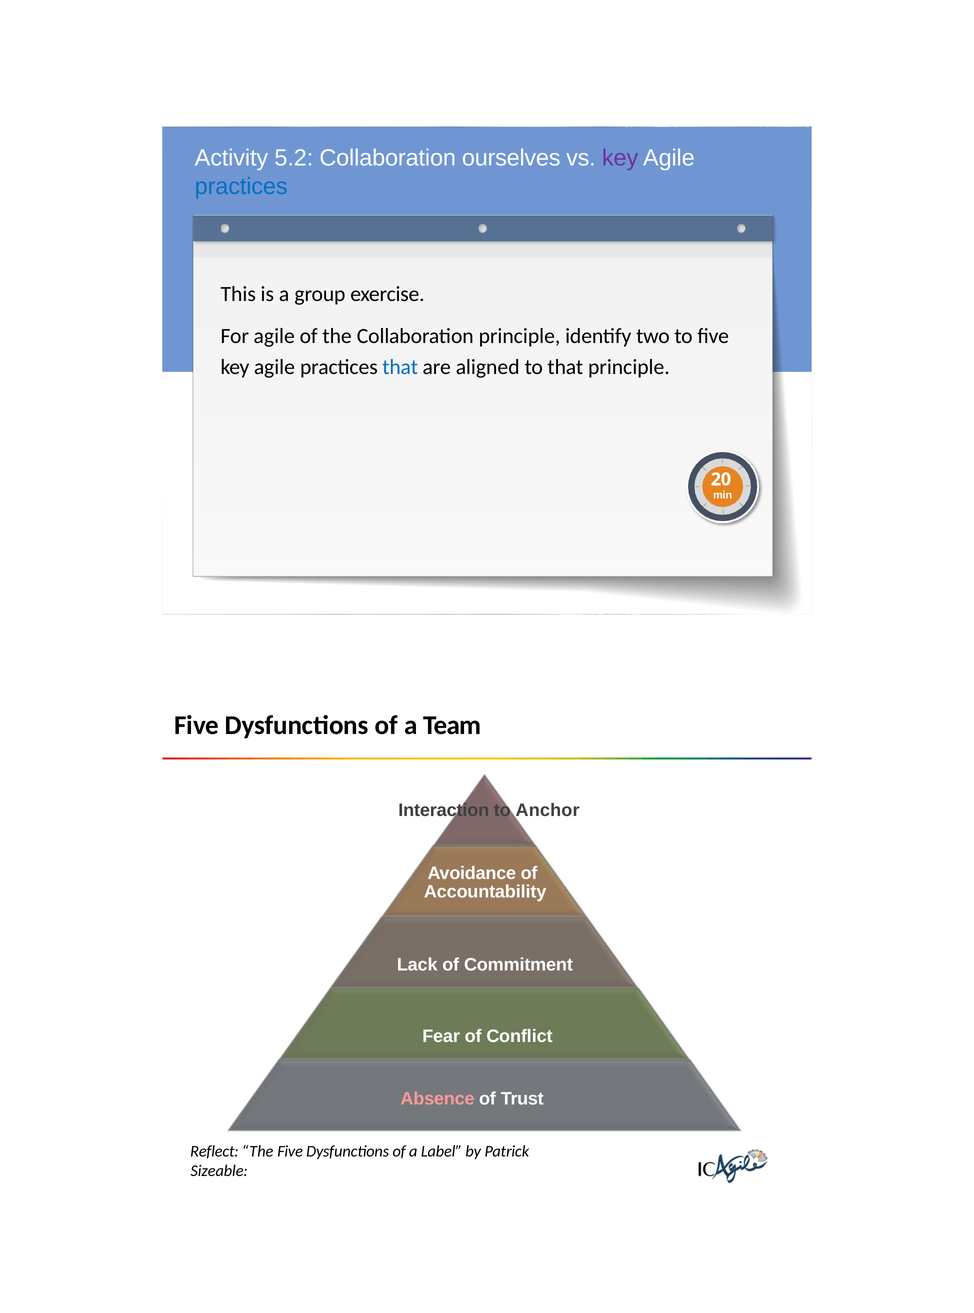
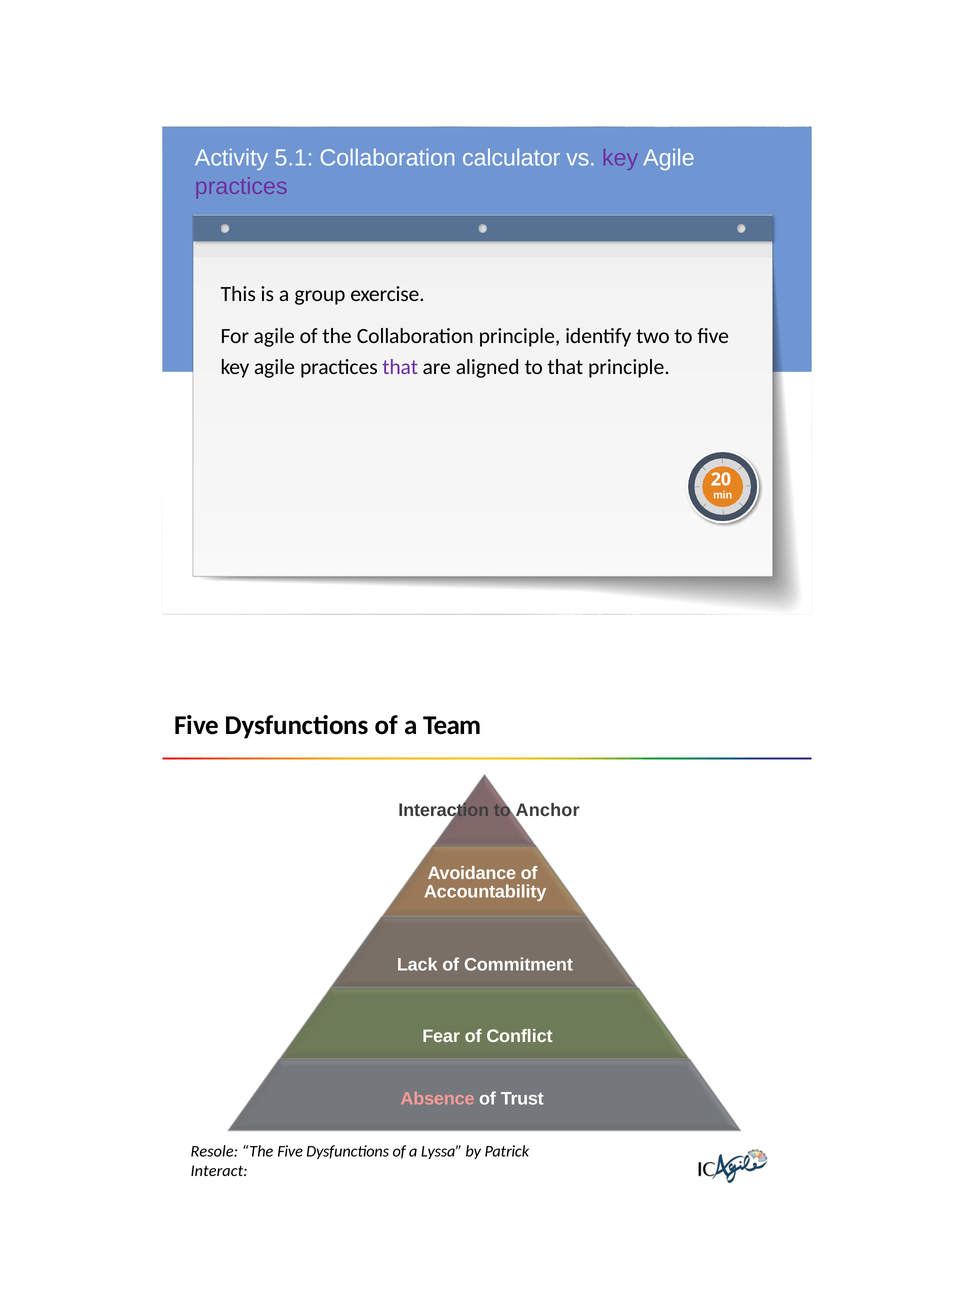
5.2: 5.2 -> 5.1
ourselves: ourselves -> calculator
practices at (241, 186) colour: blue -> purple
that at (400, 367) colour: blue -> purple
Reflect: Reflect -> Resole
Label: Label -> Lyssa
Sizeable: Sizeable -> Interact
